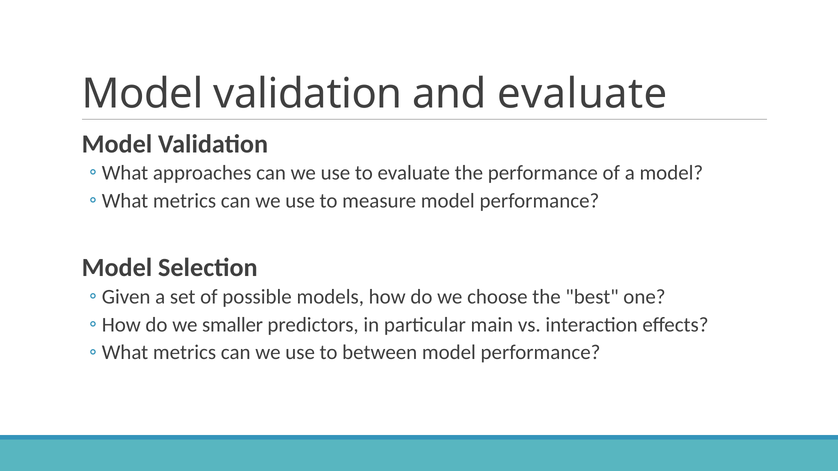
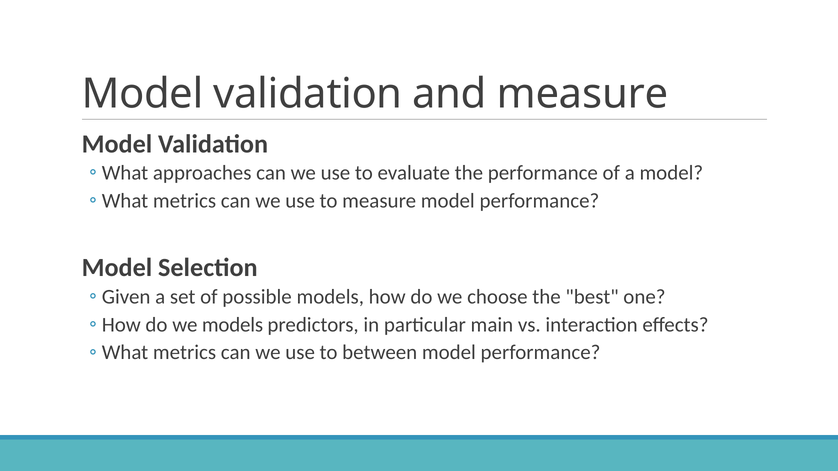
and evaluate: evaluate -> measure
we smaller: smaller -> models
